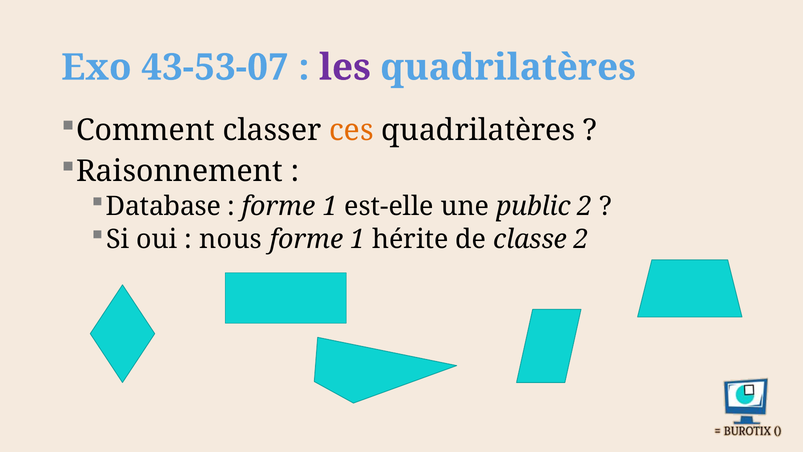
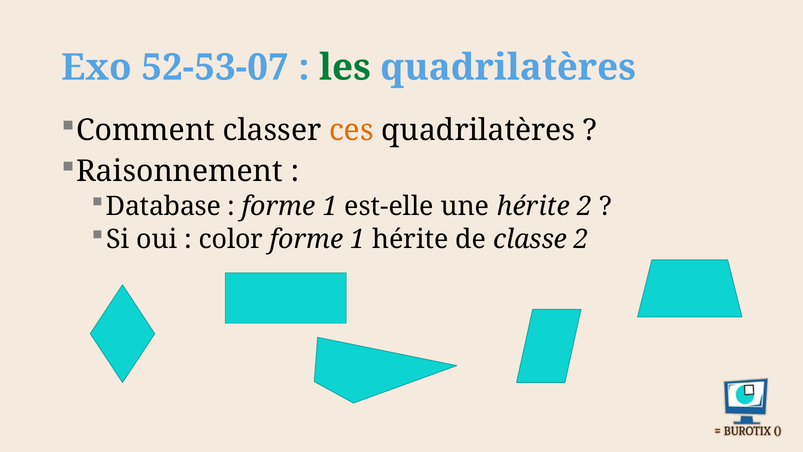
43-53-07: 43-53-07 -> 52-53-07
les colour: purple -> green
une public: public -> hérite
nous: nous -> color
